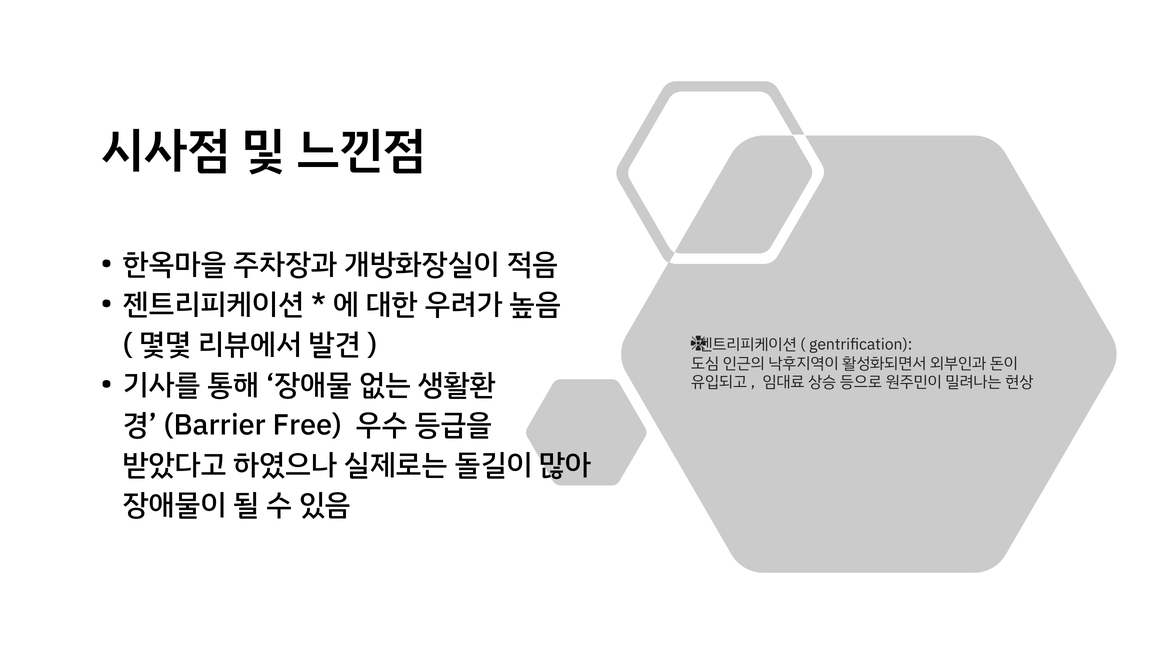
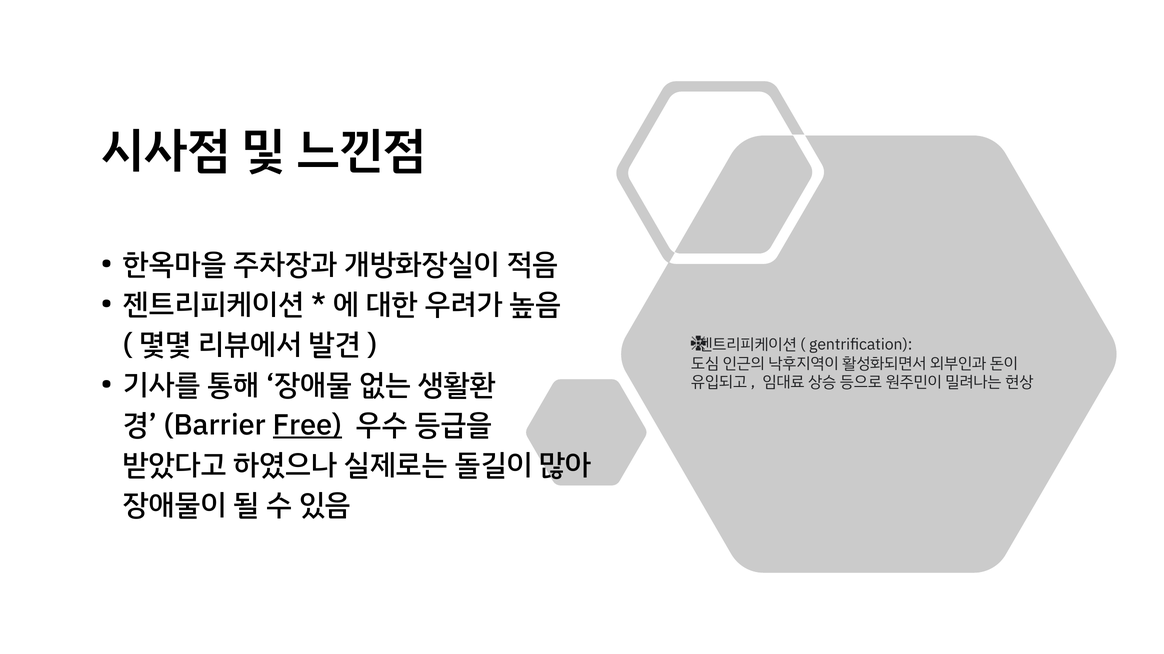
Free underline: none -> present
